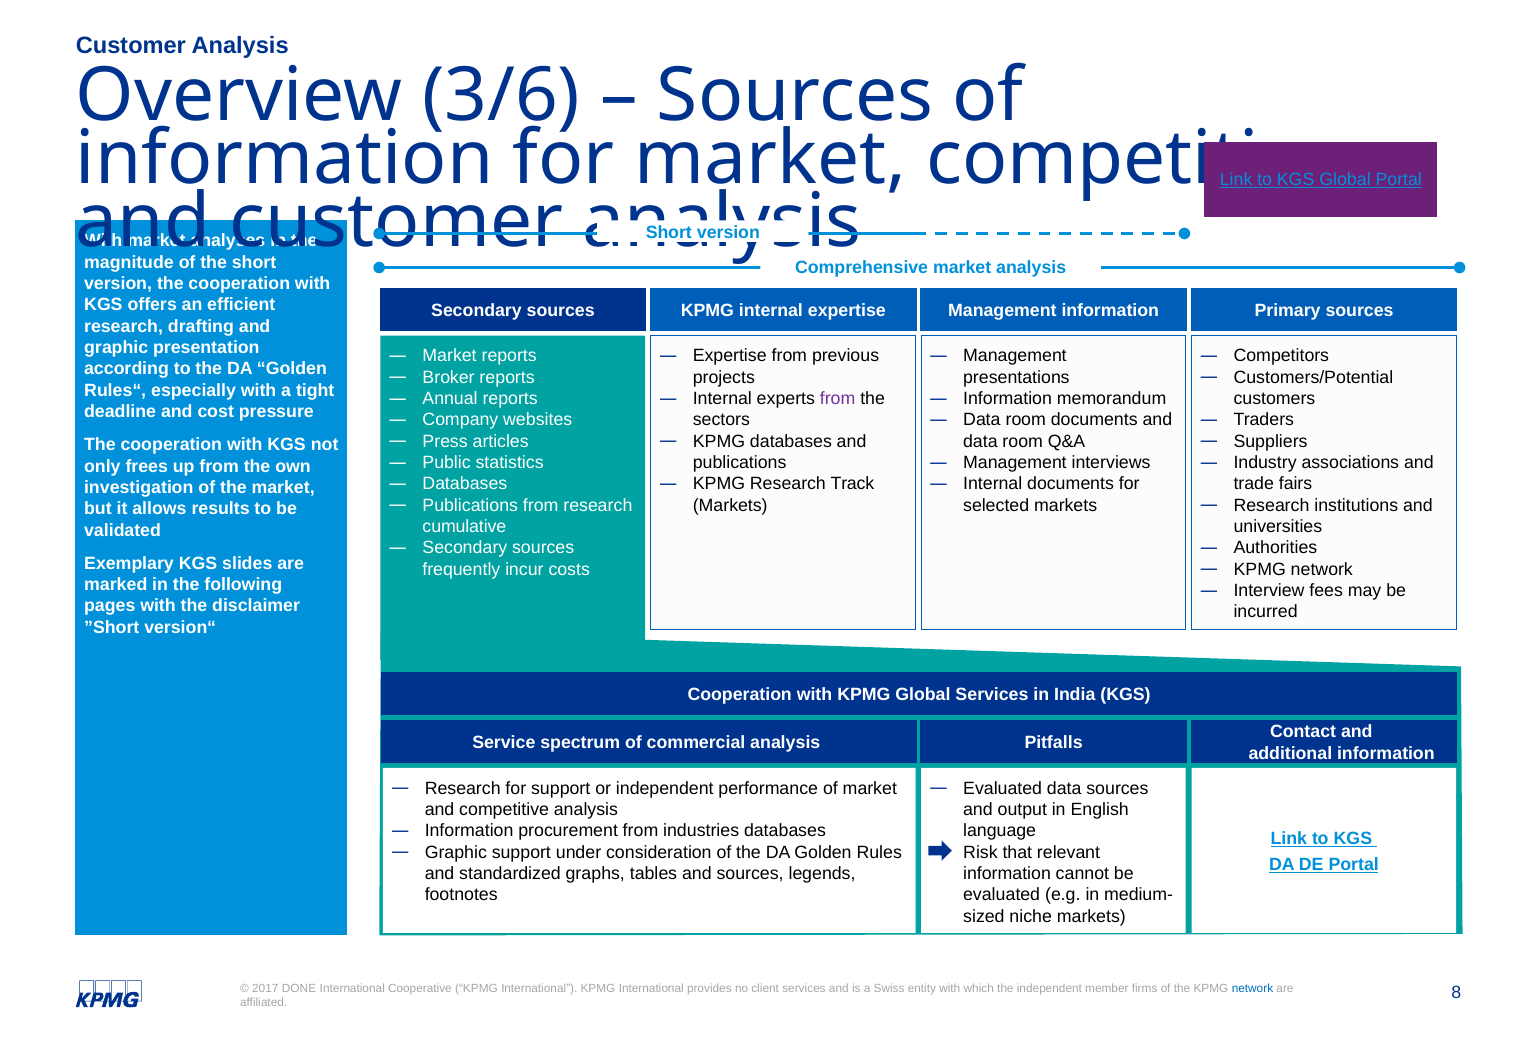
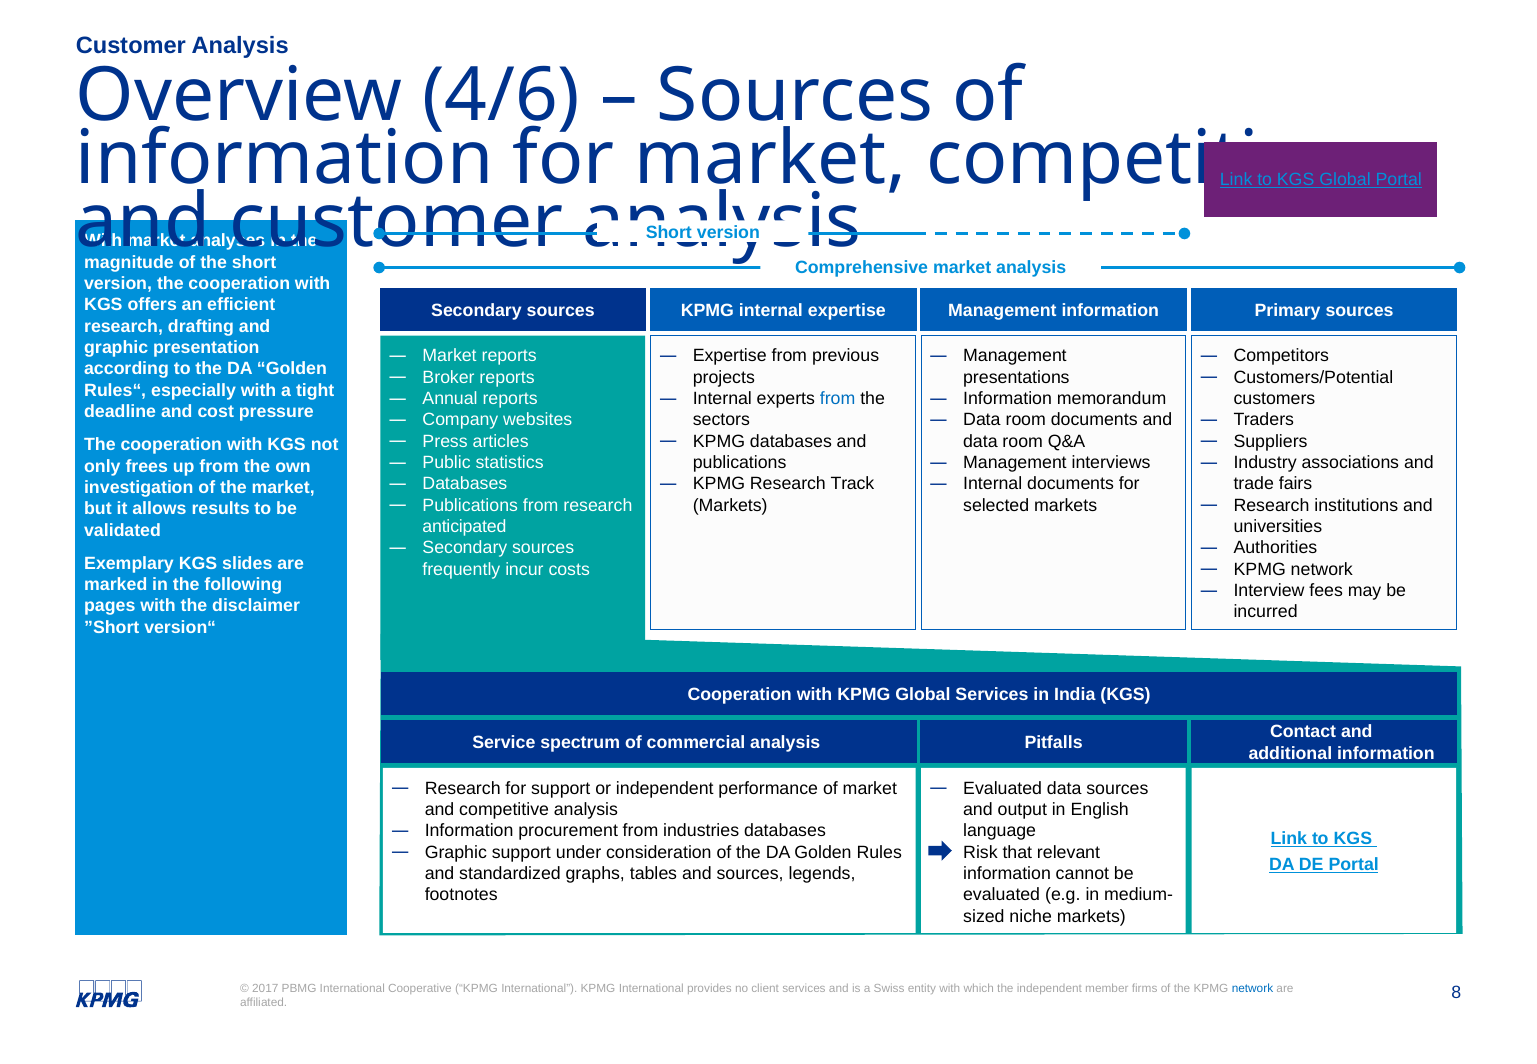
3/6: 3/6 -> 4/6
from at (838, 399) colour: purple -> blue
cumulative: cumulative -> anticipated
DONE: DONE -> PBMG
